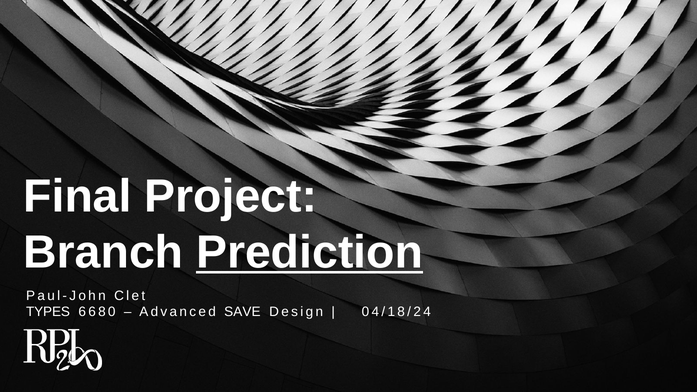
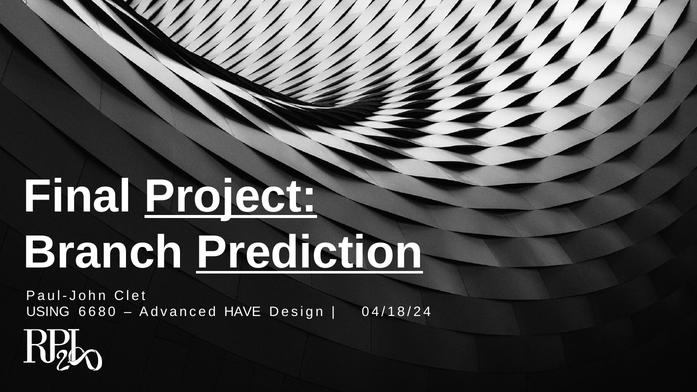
Project underline: none -> present
TYPES: TYPES -> USING
SAVE: SAVE -> HAVE
